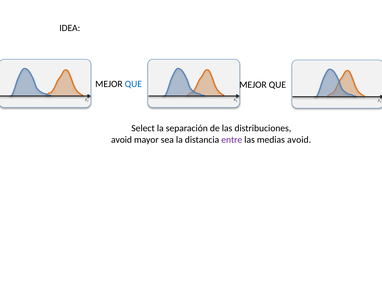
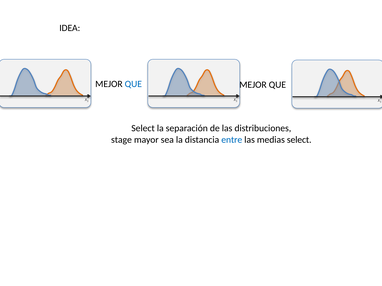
avoid at (122, 140): avoid -> stage
entre colour: purple -> blue
medias avoid: avoid -> select
